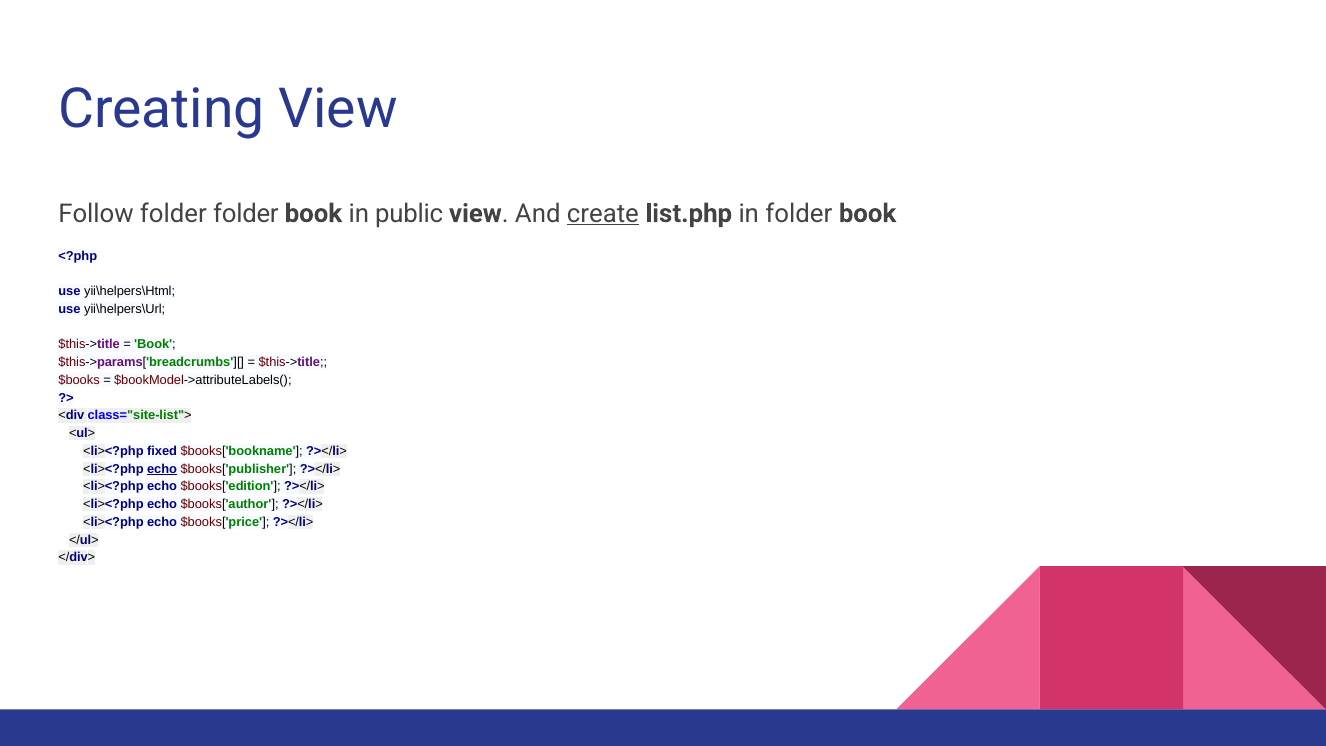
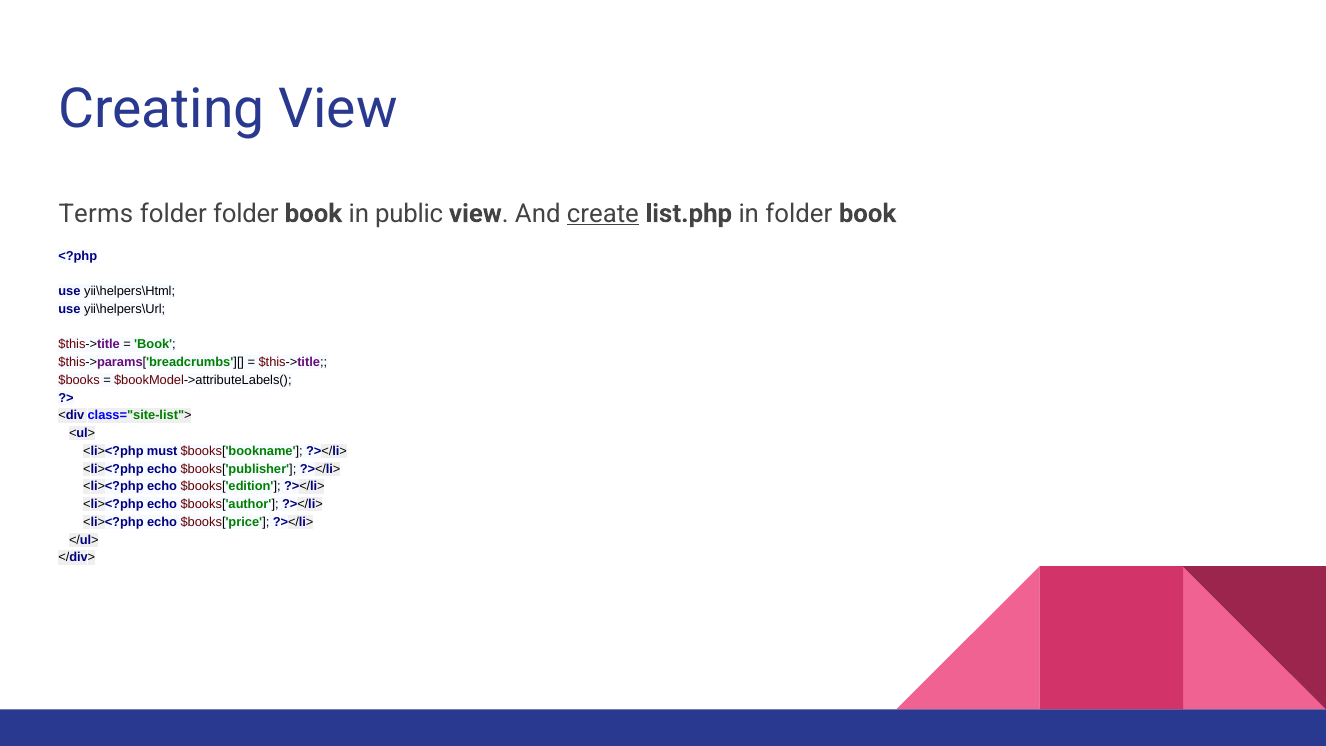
Follow: Follow -> Terms
fixed: fixed -> must
echo at (162, 469) underline: present -> none
